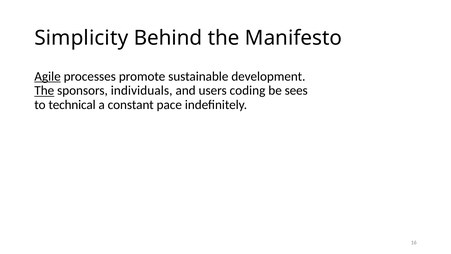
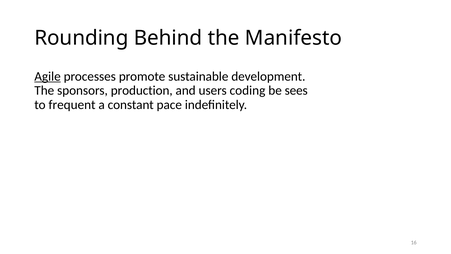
Simplicity: Simplicity -> Rounding
The at (44, 90) underline: present -> none
individuals: individuals -> production
technical: technical -> frequent
